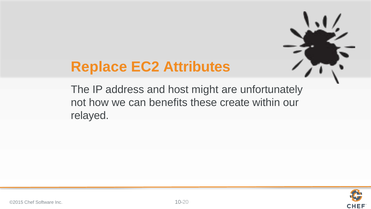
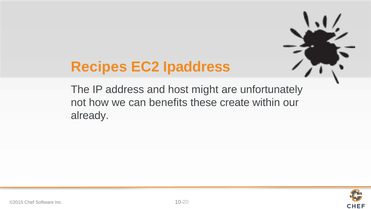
Replace: Replace -> Recipes
Attributes: Attributes -> Ipaddress
relayed: relayed -> already
